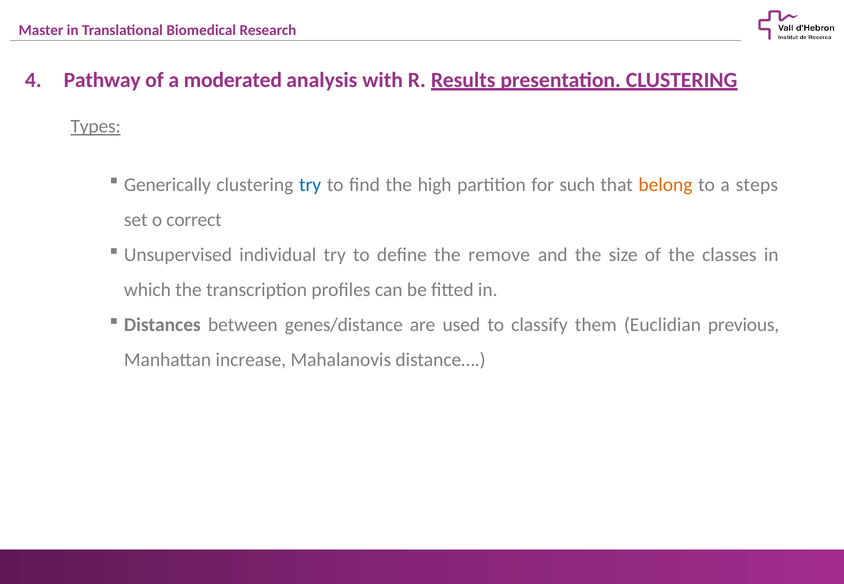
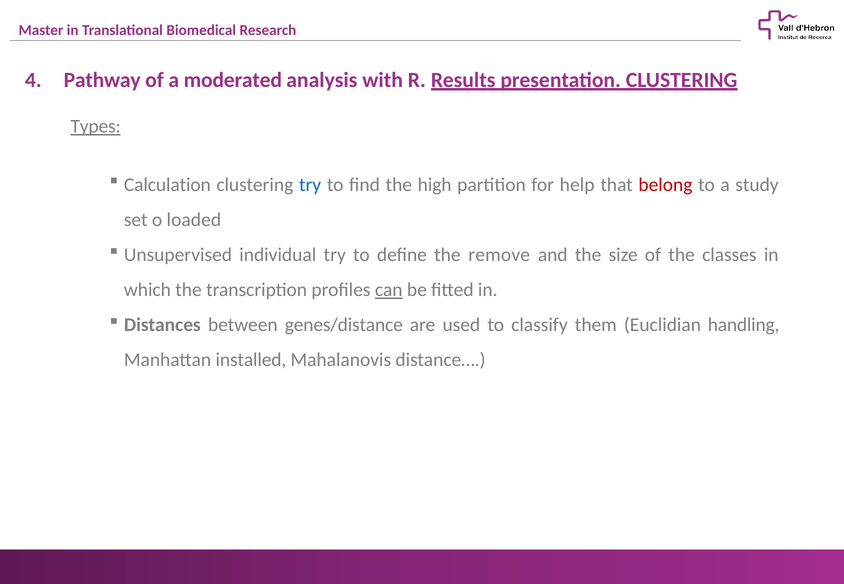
Generically: Generically -> Calculation
such: such -> help
belong colour: orange -> red
steps: steps -> study
correct: correct -> loaded
can underline: none -> present
previous: previous -> handling
increase: increase -> installed
